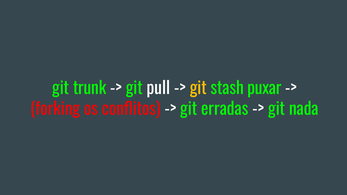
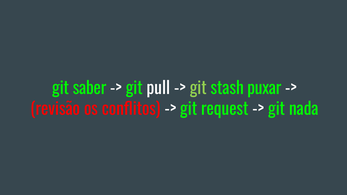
trunk: trunk -> saber
git at (198, 88) colour: yellow -> light green
forking: forking -> revisão
erradas: erradas -> request
